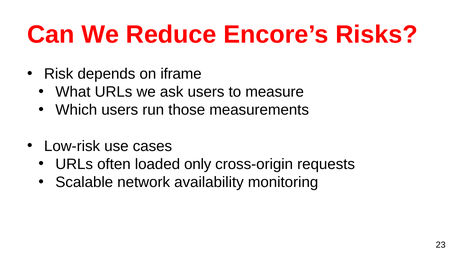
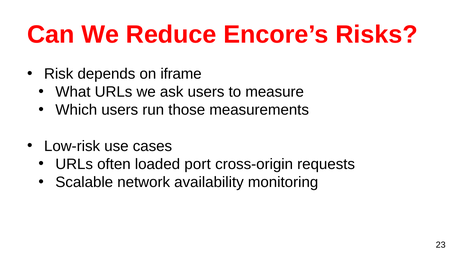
only: only -> port
